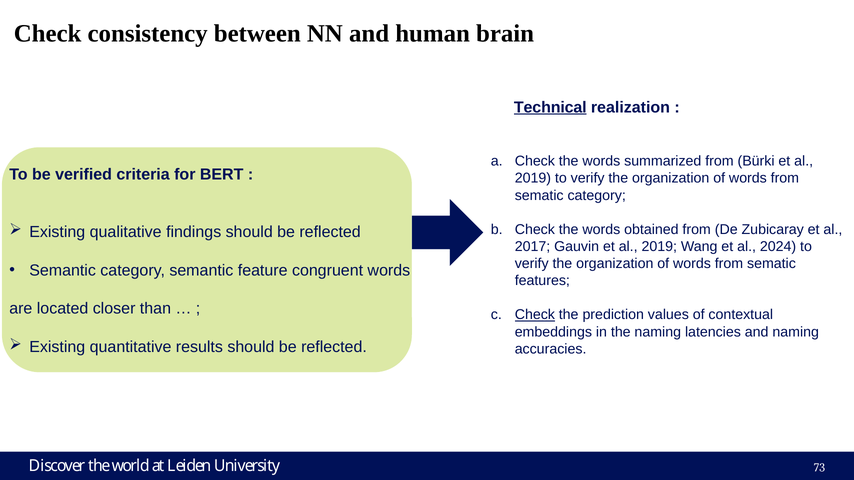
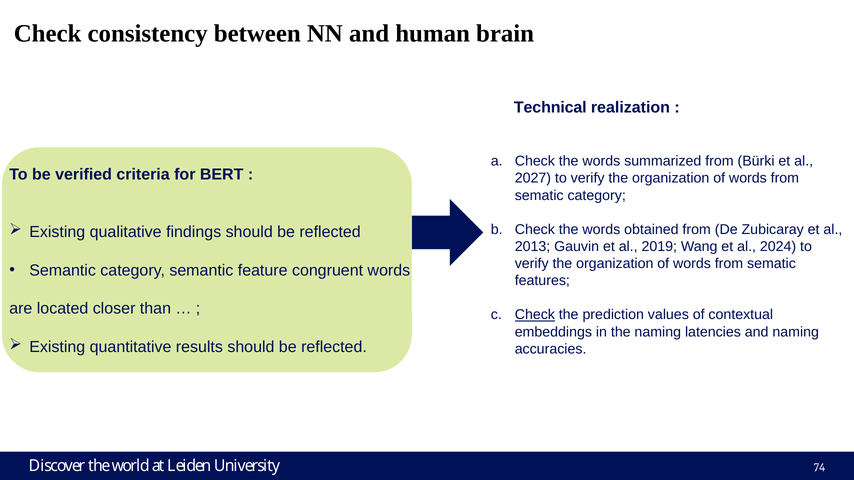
Technical underline: present -> none
2019 at (533, 178): 2019 -> 2027
2017: 2017 -> 2013
73: 73 -> 74
